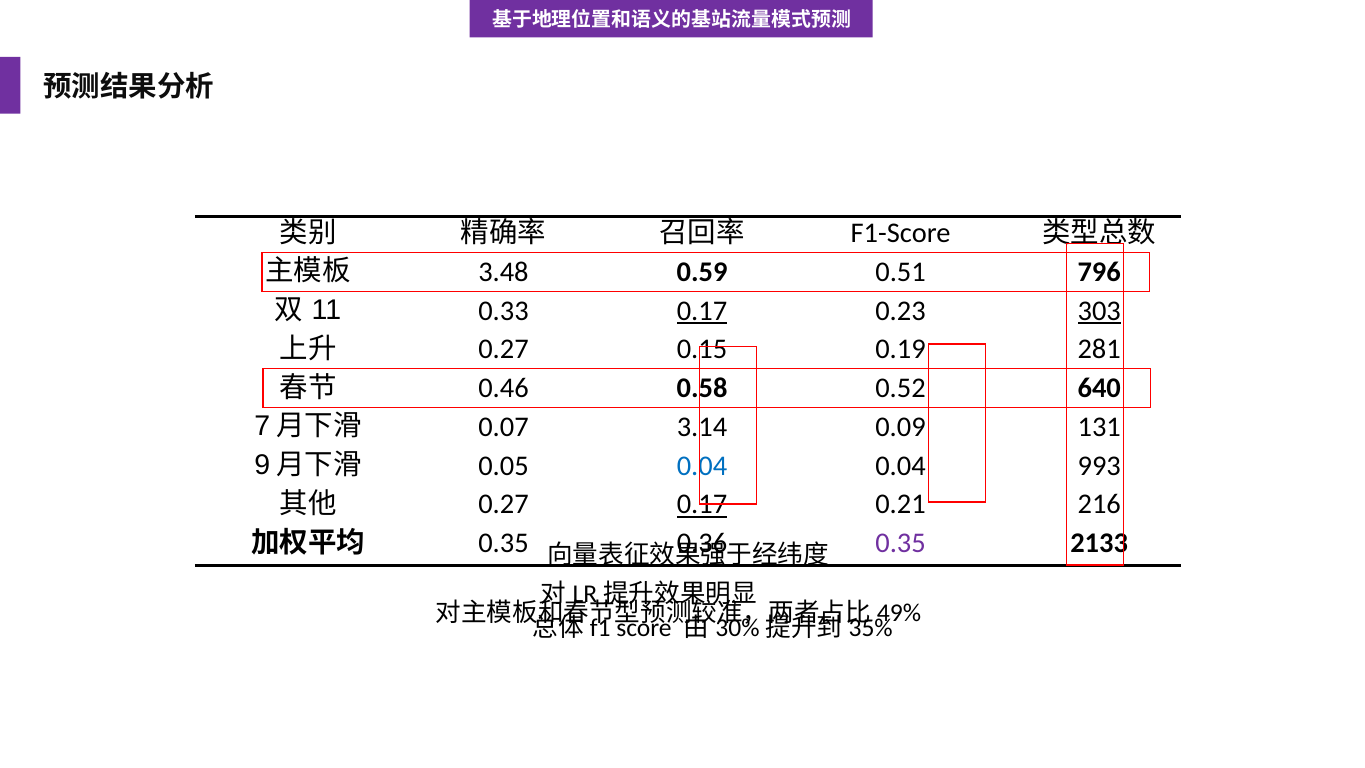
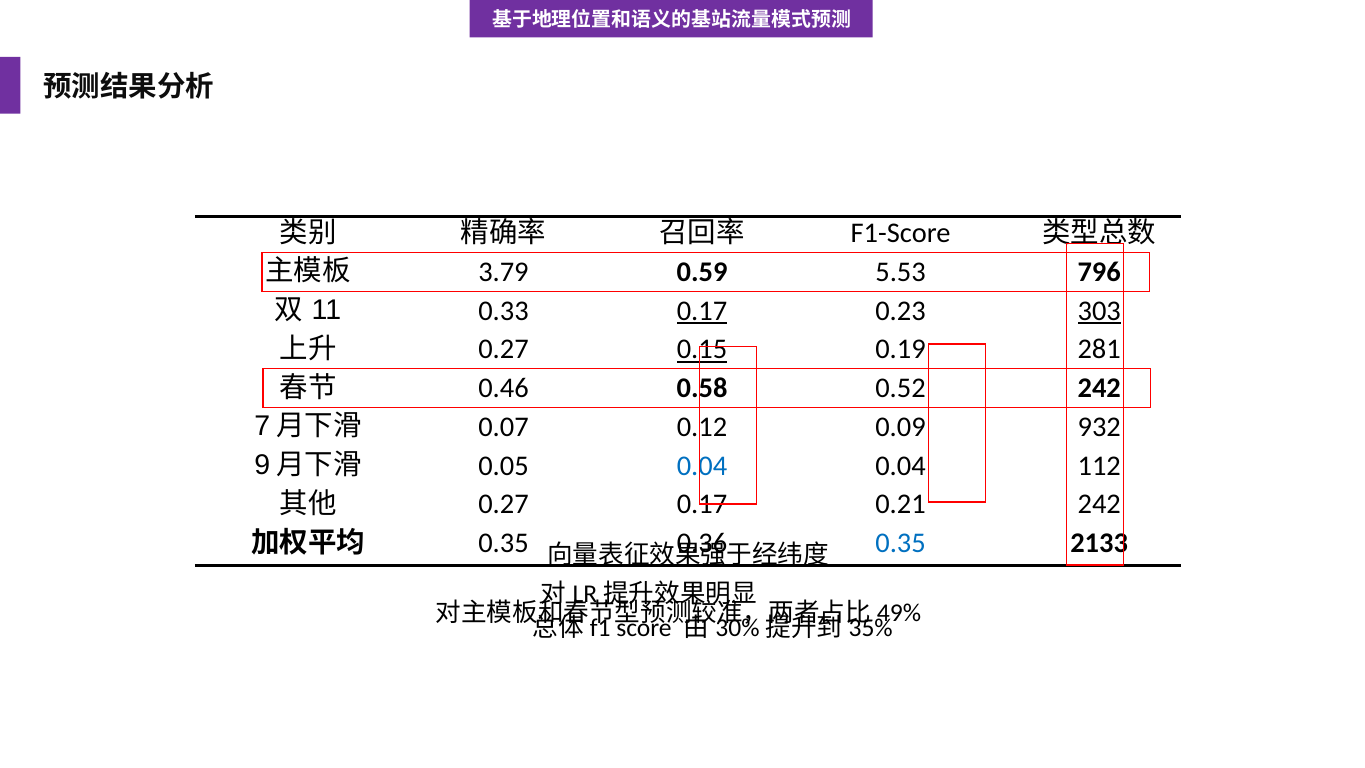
3.48: 3.48 -> 3.79
0.51: 0.51 -> 5.53
0.15 at (702, 349) underline: none -> present
0.52 640: 640 -> 242
3.14: 3.14 -> 0.12
131: 131 -> 932
993: 993 -> 112
0.17 at (702, 504) underline: present -> none
0.21 216: 216 -> 242
0.35 at (901, 543) colour: purple -> blue
